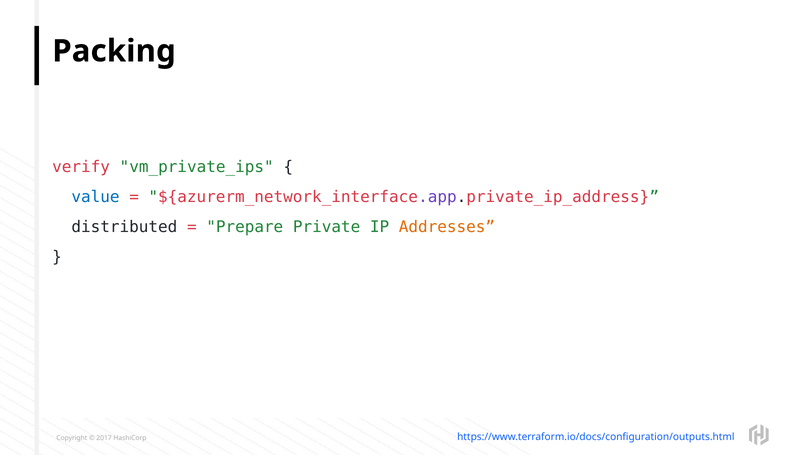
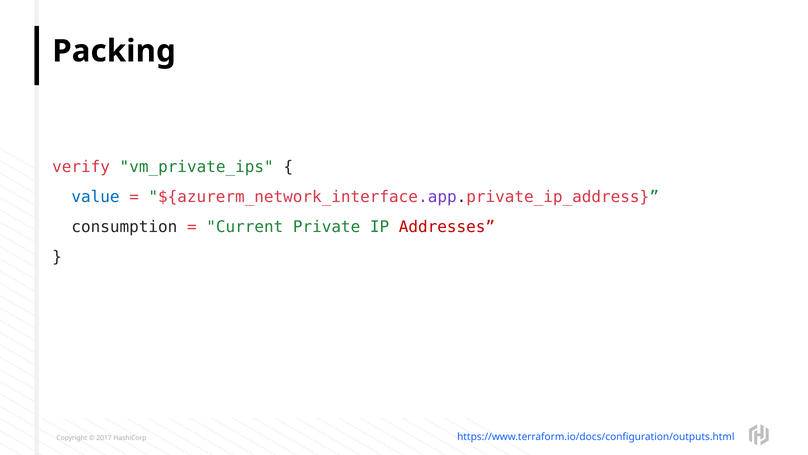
distributed: distributed -> consumption
Prepare: Prepare -> Current
Addresses colour: orange -> red
